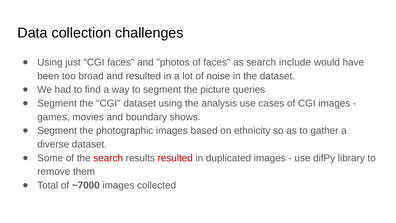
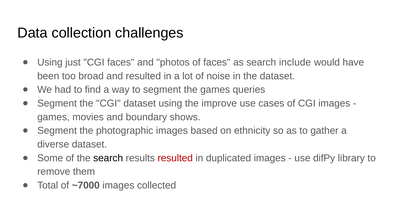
the picture: picture -> games
analysis: analysis -> improve
search at (108, 158) colour: red -> black
